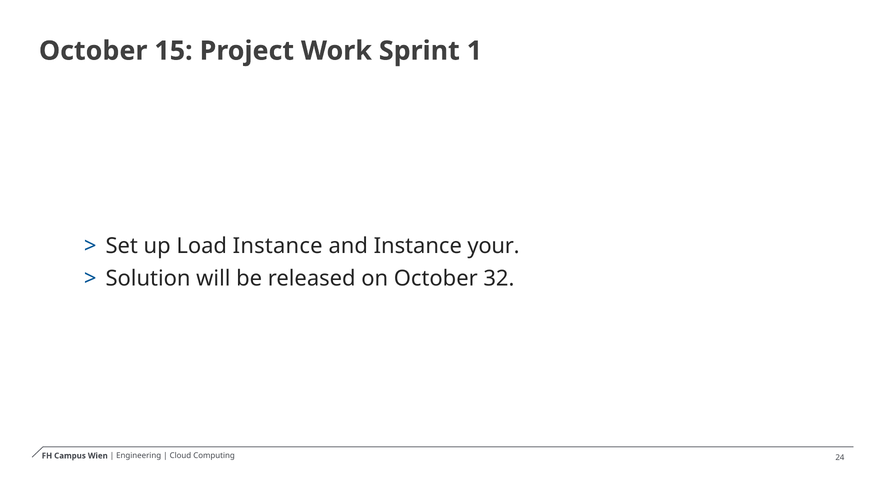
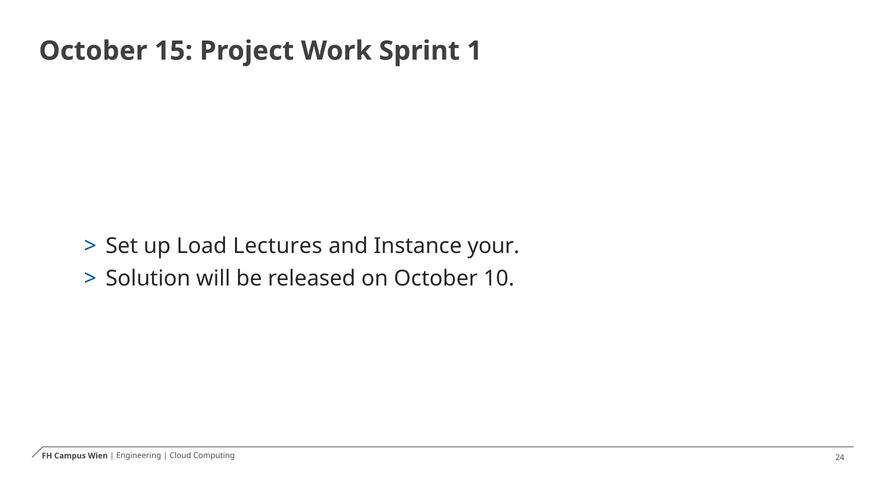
Load Instance: Instance -> Lectures
32: 32 -> 10
